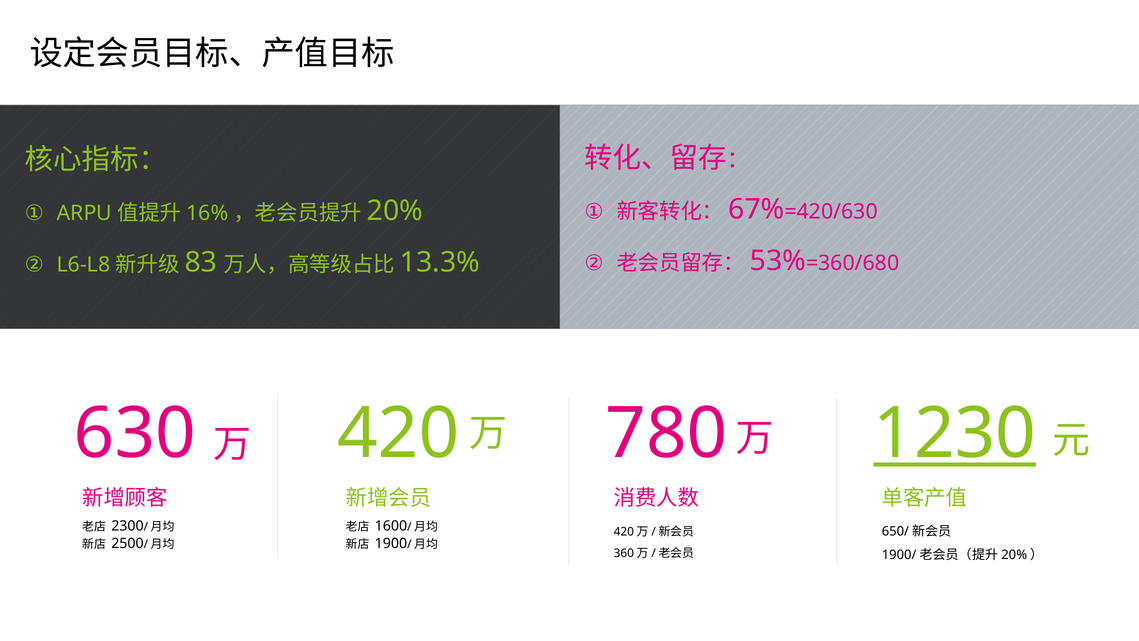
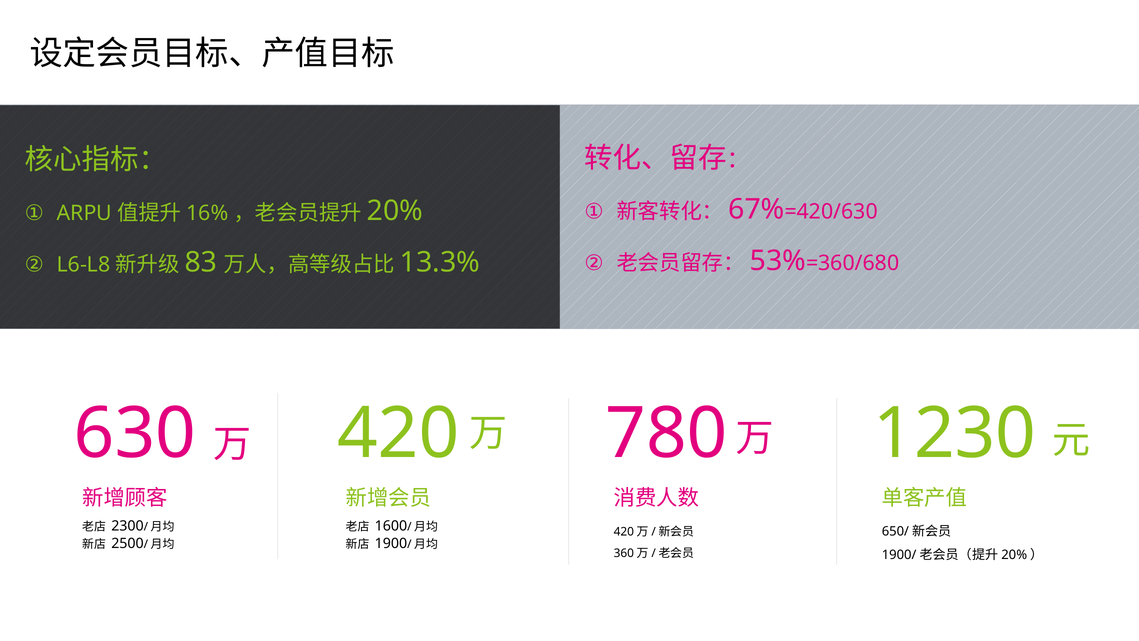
1230 underline: present -> none
